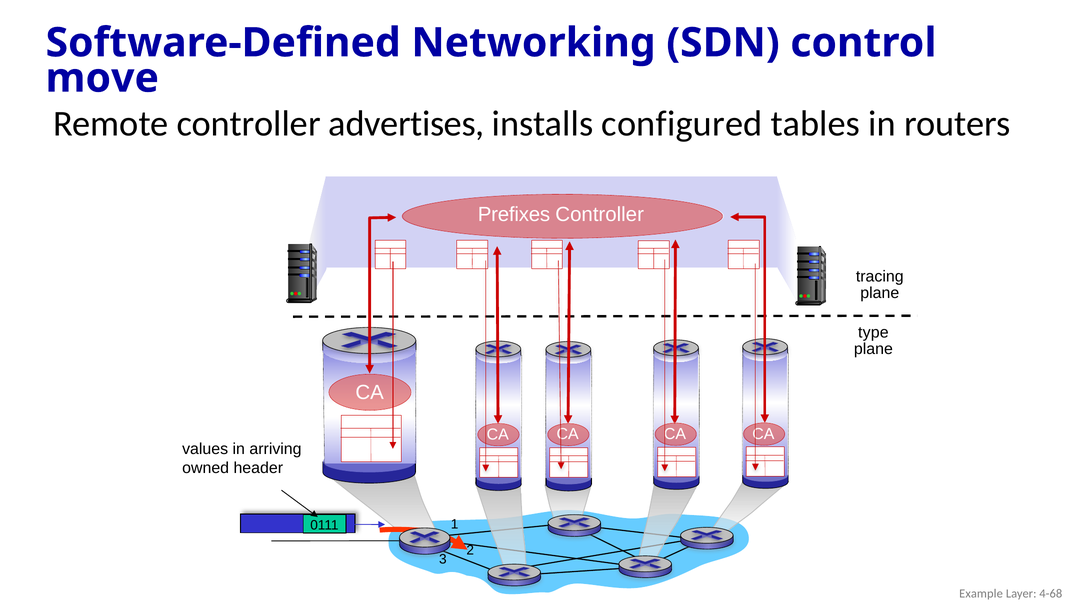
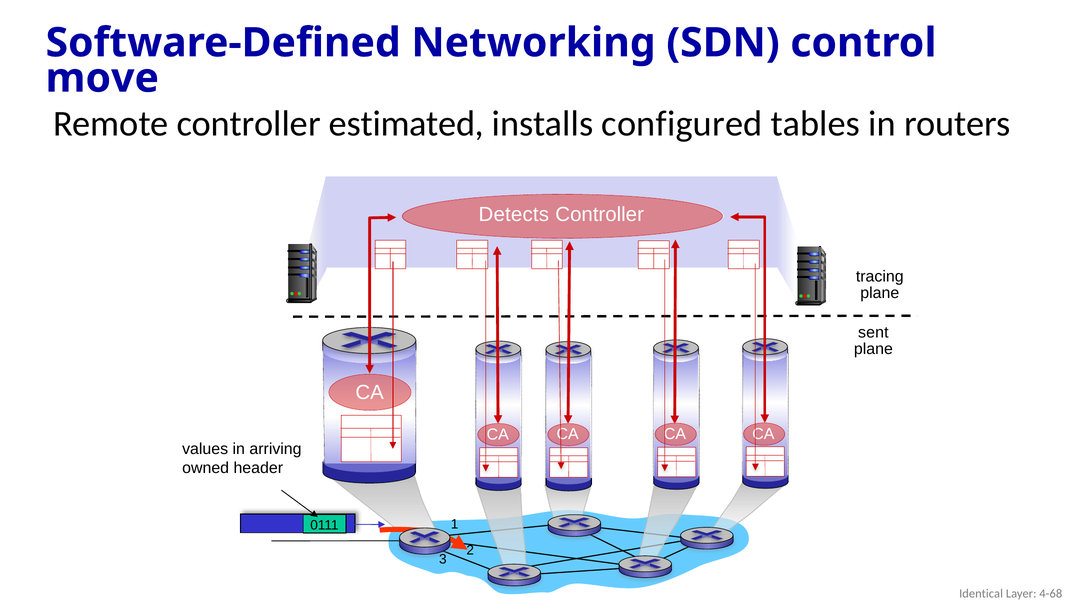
advertises: advertises -> estimated
Prefixes: Prefixes -> Detects
type: type -> sent
Example: Example -> Identical
